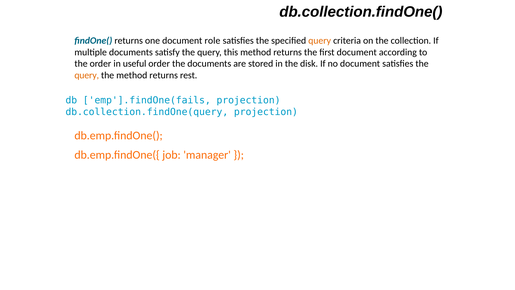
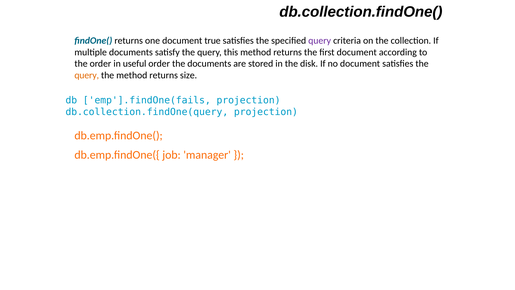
role: role -> true
query at (320, 41) colour: orange -> purple
rest: rest -> size
